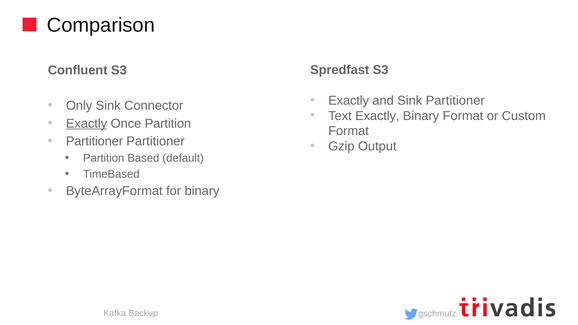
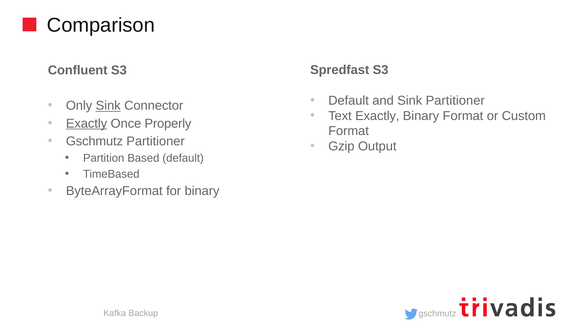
Exactly at (349, 101): Exactly -> Default
Sink at (108, 106) underline: none -> present
Once Partition: Partition -> Properly
Partitioner at (94, 141): Partitioner -> Gschmutz
